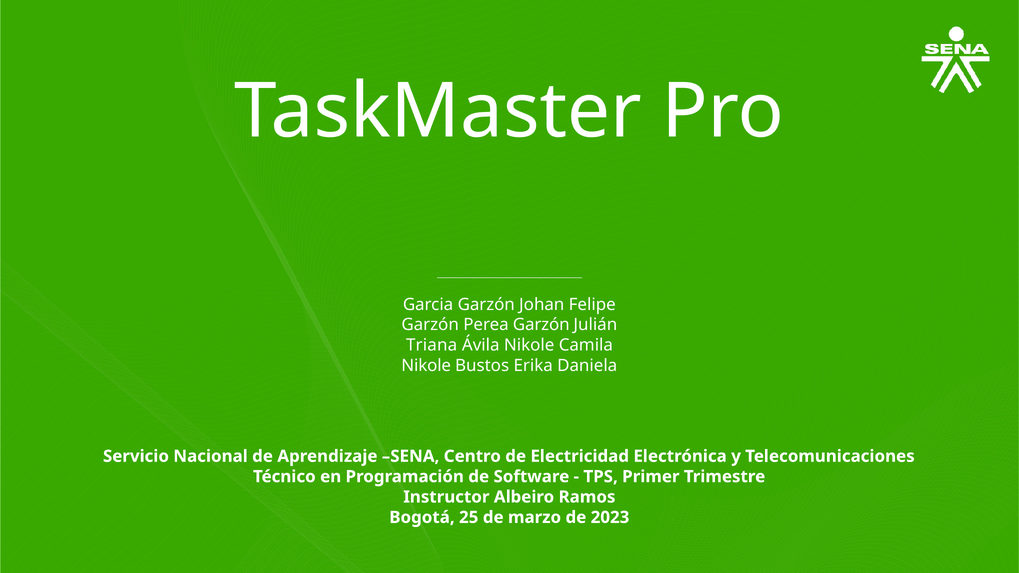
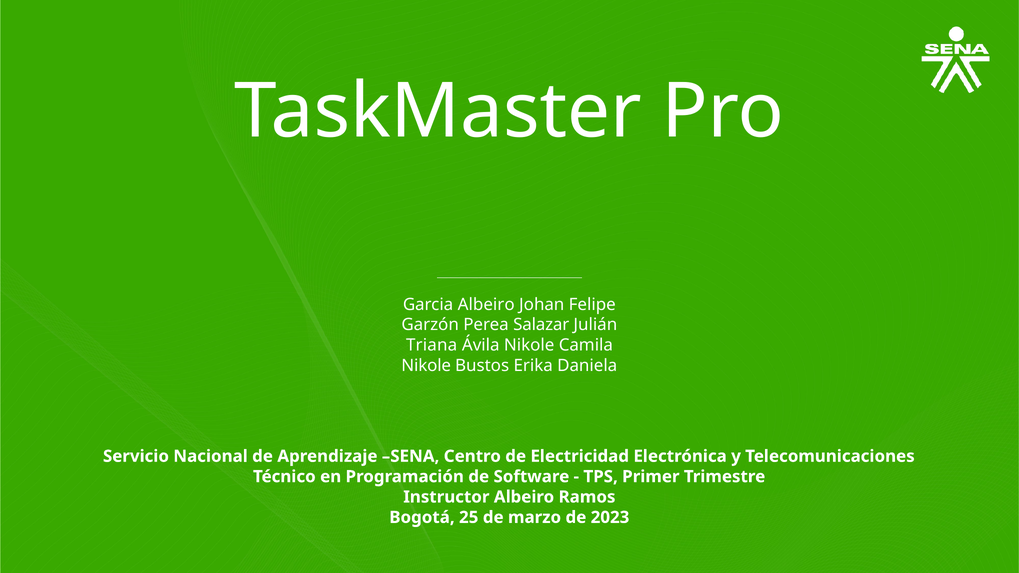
Garcia Garzón: Garzón -> Albeiro
Perea Garzón: Garzón -> Salazar
